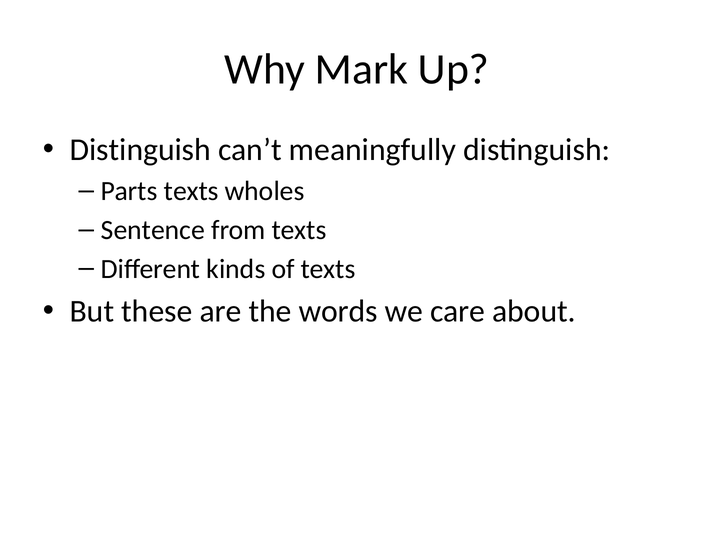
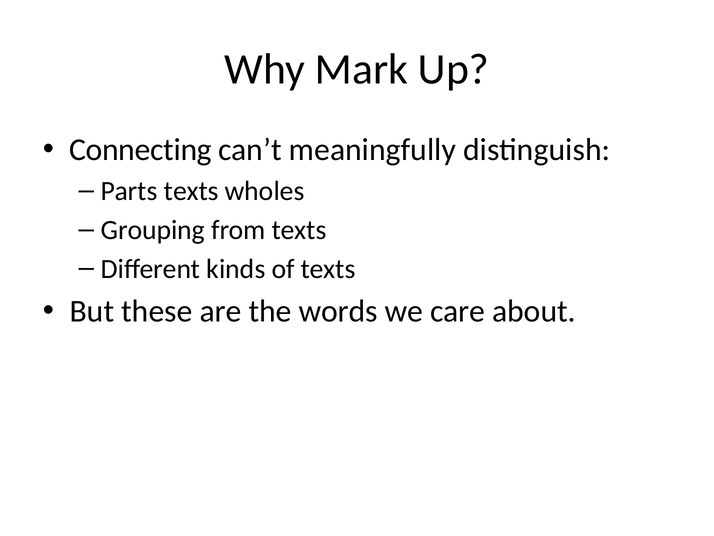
Distinguish at (140, 150): Distinguish -> Connecting
Sentence: Sentence -> Grouping
